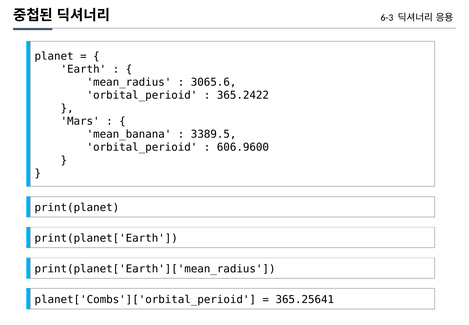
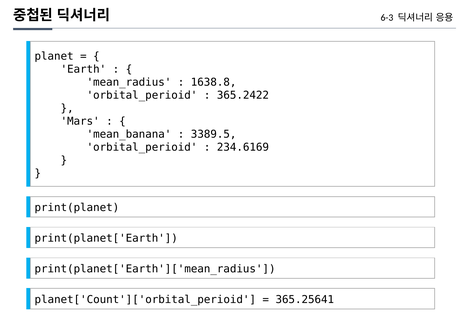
3065.6: 3065.6 -> 1638.8
606.9600: 606.9600 -> 234.6169
planet['Combs']['orbital_perioid: planet['Combs']['orbital_perioid -> planet['Count']['orbital_perioid
